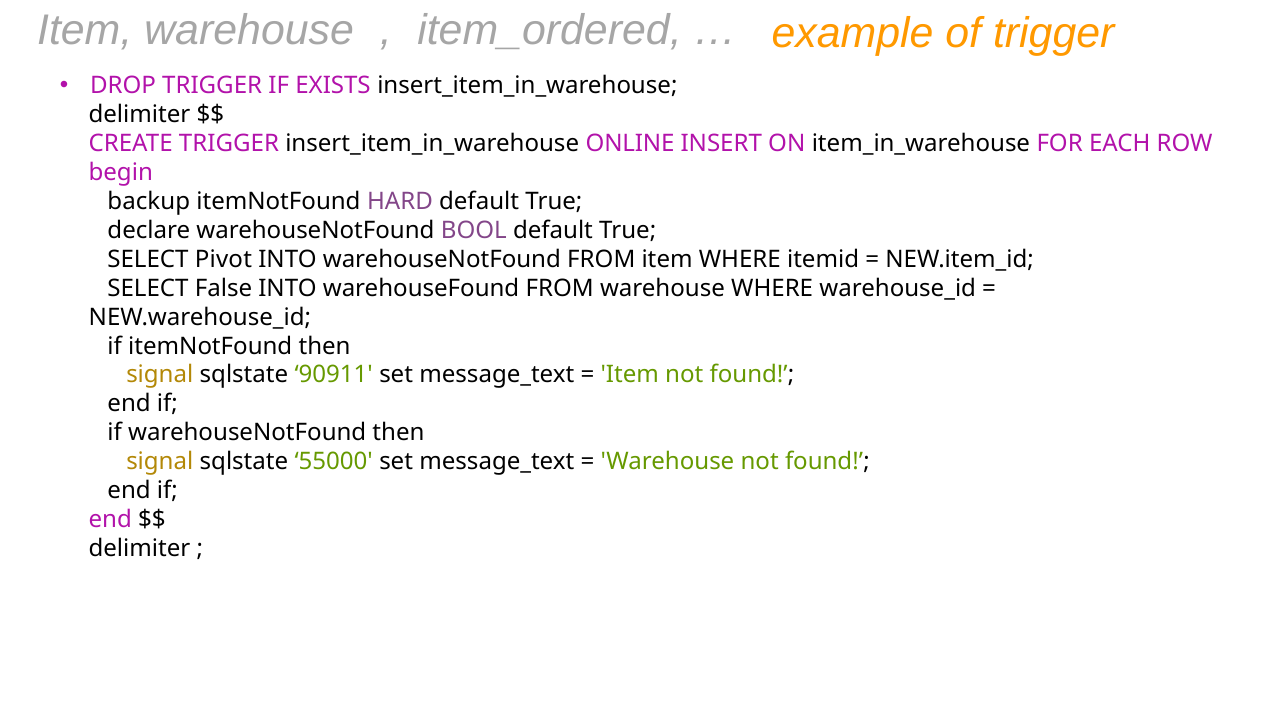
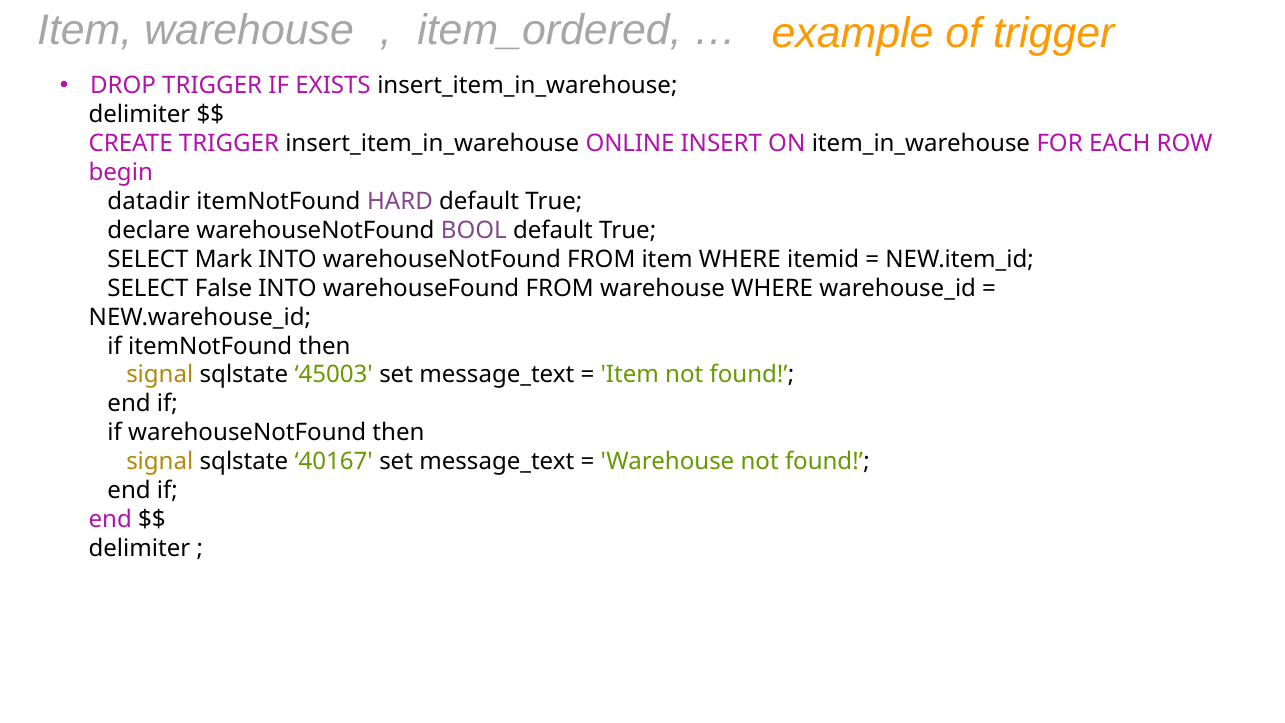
backup: backup -> datadir
Pivot: Pivot -> Mark
90911: 90911 -> 45003
55000: 55000 -> 40167
